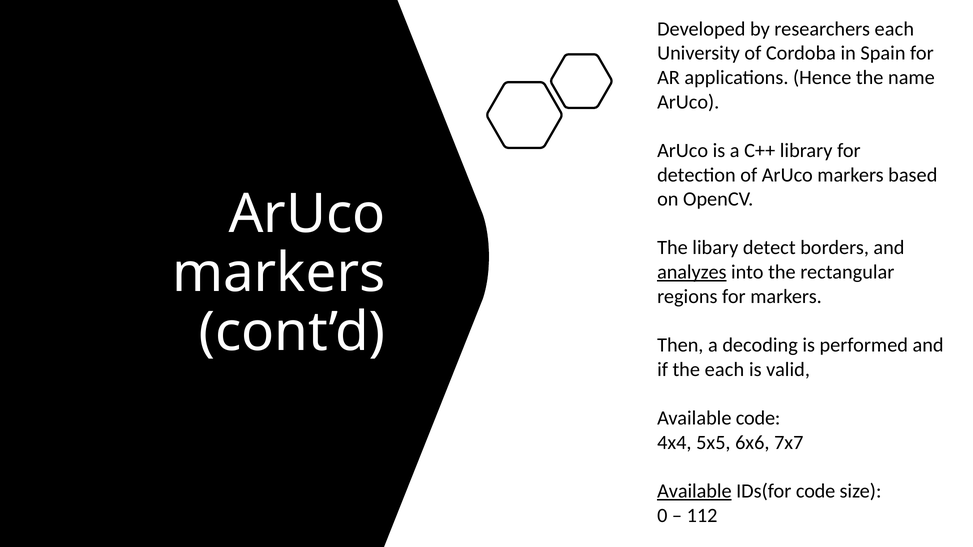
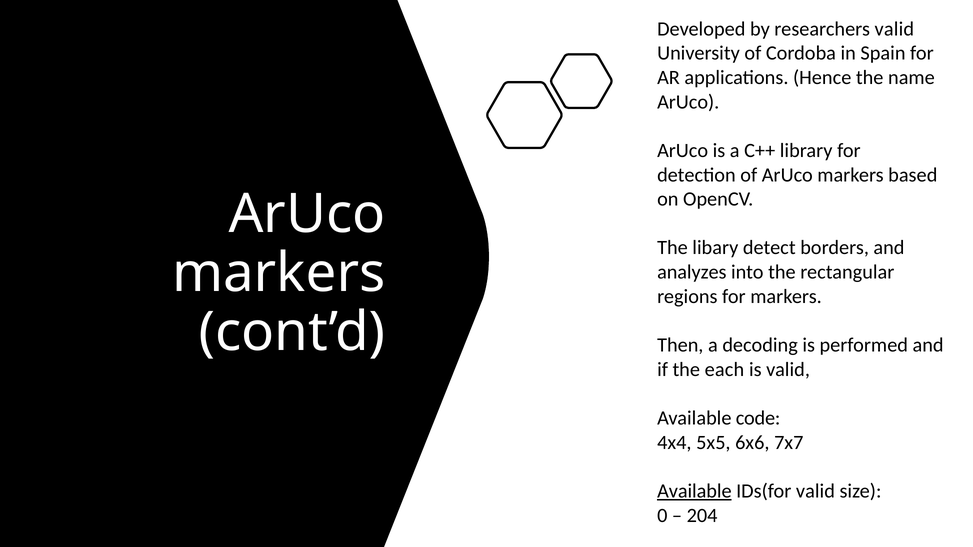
researchers each: each -> valid
analyzes underline: present -> none
IDs(for code: code -> valid
112: 112 -> 204
